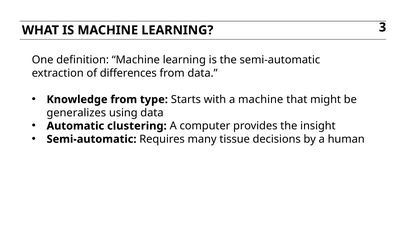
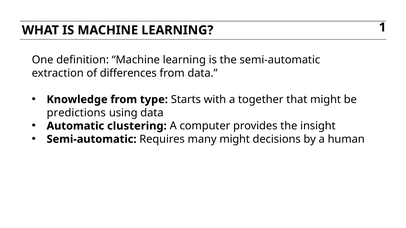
3: 3 -> 1
a machine: machine -> together
generalizes: generalizes -> predictions
many tissue: tissue -> might
